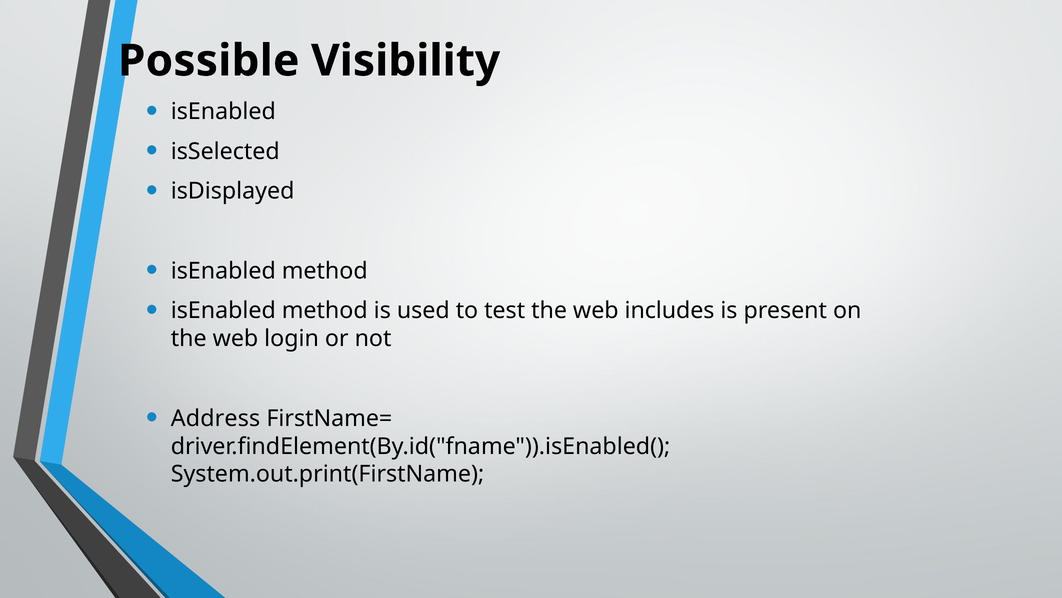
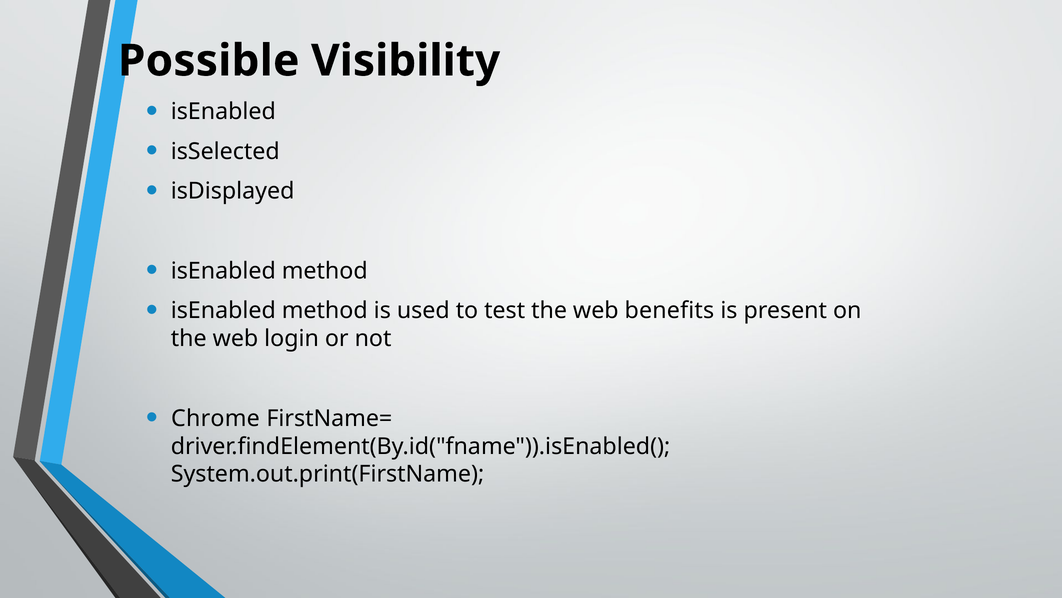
includes: includes -> benefits
Address: Address -> Chrome
